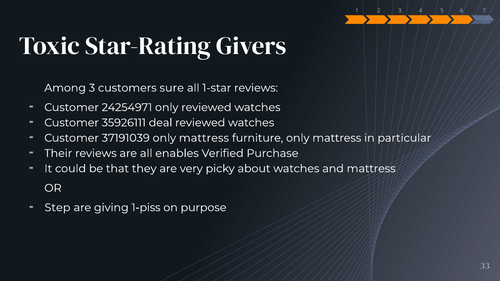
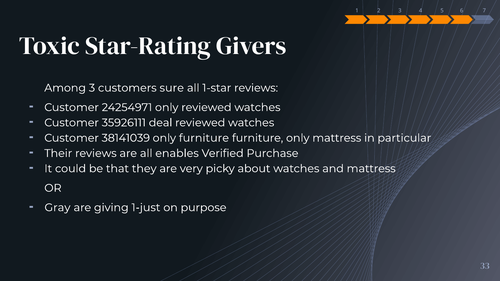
37191039: 37191039 -> 38141039
mattress at (204, 138): mattress -> furniture
Step: Step -> Gray
1-piss: 1-piss -> 1-just
